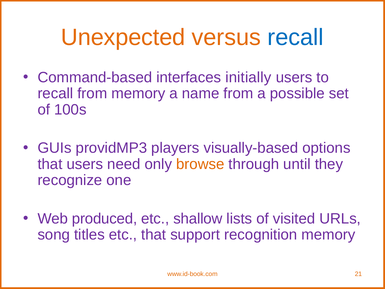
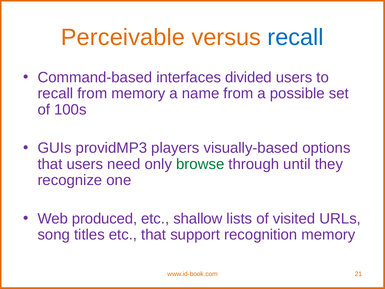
Unexpected: Unexpected -> Perceivable
initially: initially -> divided
browse colour: orange -> green
